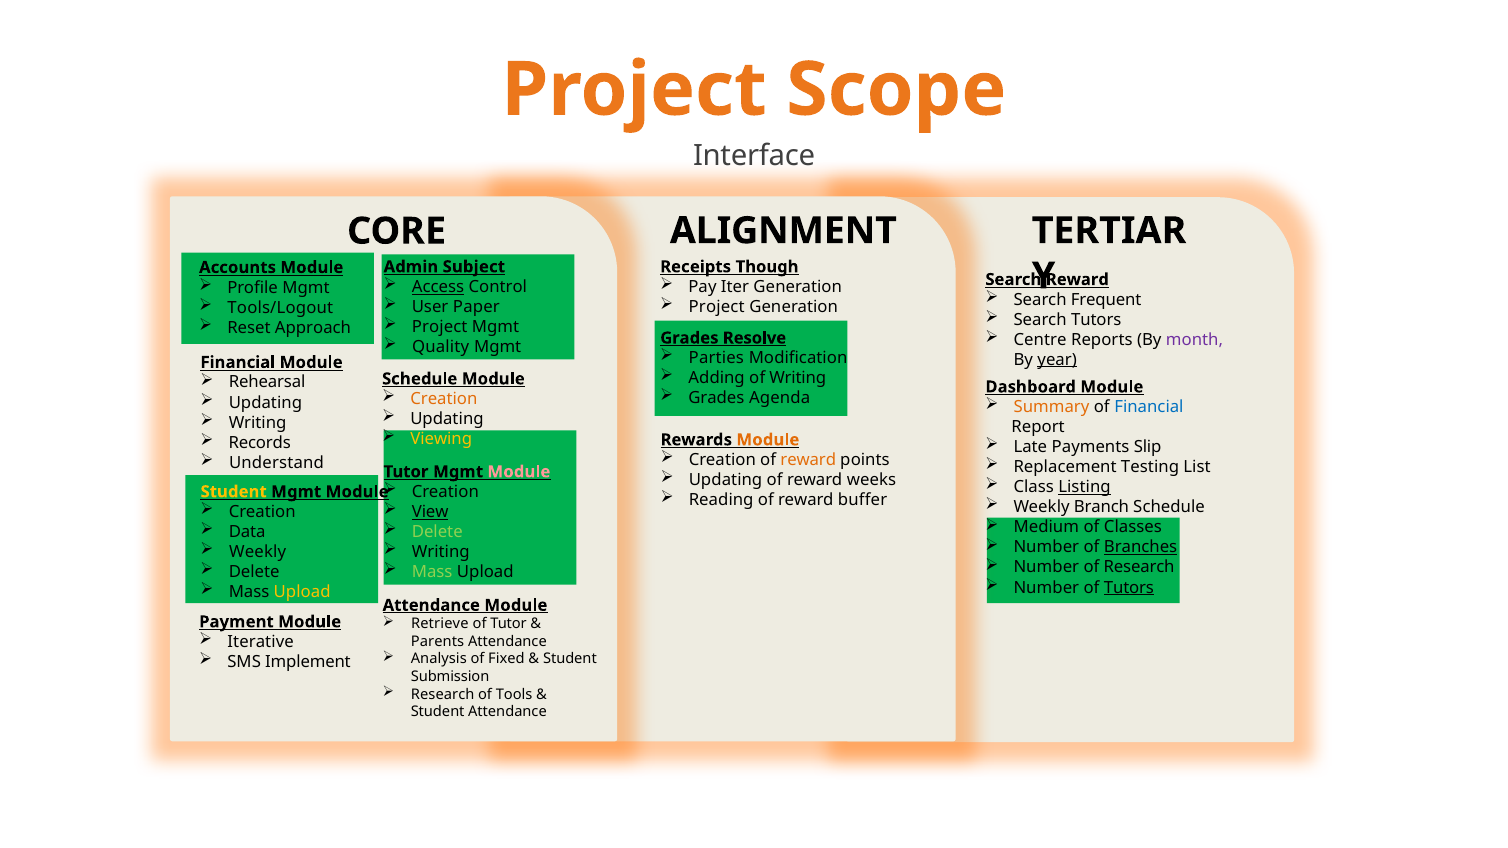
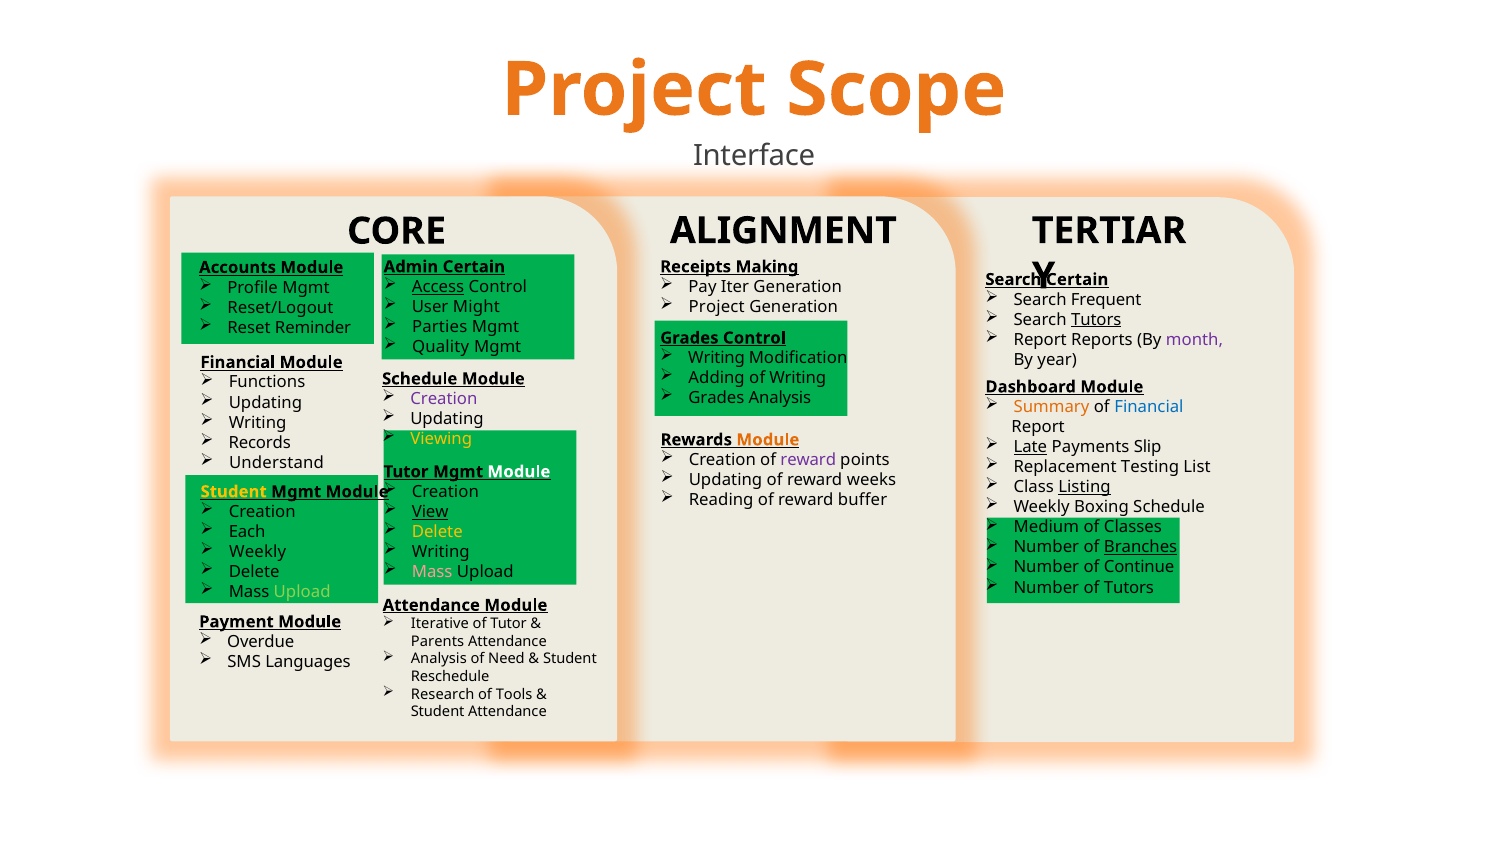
Admin Subject: Subject -> Certain
Though: Though -> Making
Search Reward: Reward -> Certain
Paper: Paper -> Might
Tools/Logout: Tools/Logout -> Reset/Logout
Tutors at (1096, 320) underline: none -> present
Project at (440, 327): Project -> Parties
Approach: Approach -> Reminder
Centre at (1040, 340): Centre -> Report
Grades Resolve: Resolve -> Control
Parties at (716, 358): Parties -> Writing
year underline: present -> none
Rehearsal: Rehearsal -> Functions
Grades Agenda: Agenda -> Analysis
Creation at (444, 399) colour: orange -> purple
Late underline: none -> present
reward at (808, 460) colour: orange -> purple
Module at (519, 472) colour: pink -> white
Branch: Branch -> Boxing
Data: Data -> Each
Delete at (437, 532) colour: light green -> yellow
of Research: Research -> Continue
Mass at (432, 572) colour: light green -> pink
Tutors at (1129, 588) underline: present -> none
Upload at (302, 592) colour: yellow -> light green
Retrieve: Retrieve -> Iterative
Iterative: Iterative -> Overdue
Fixed: Fixed -> Need
Implement: Implement -> Languages
Submission: Submission -> Reschedule
